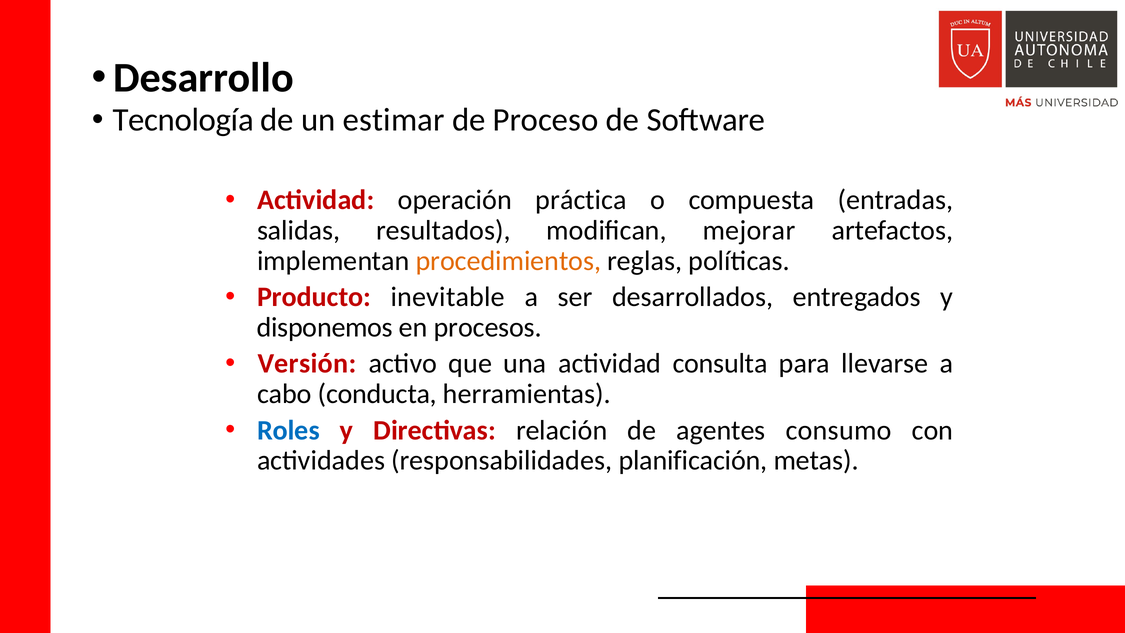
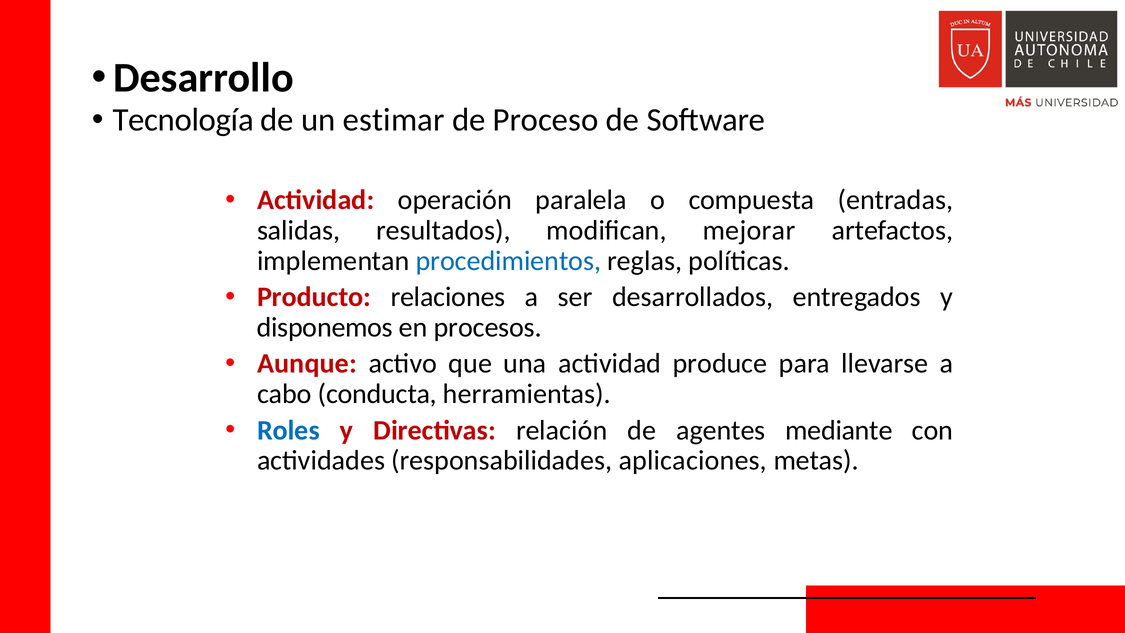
práctica: práctica -> paralela
procedimientos colour: orange -> blue
inevitable: inevitable -> relaciones
Versión: Versión -> Aunque
consulta: consulta -> produce
consumo: consumo -> mediante
planificación: planificación -> aplicaciones
